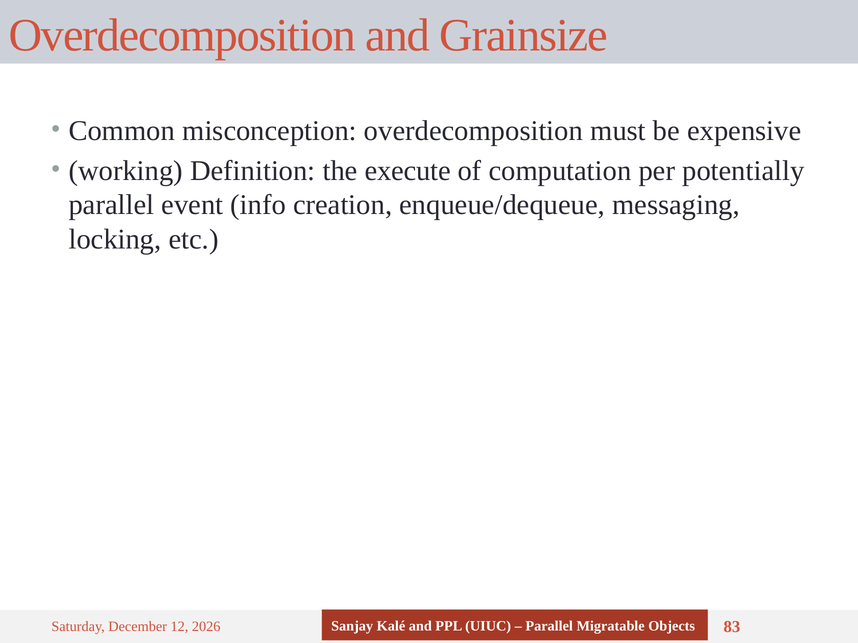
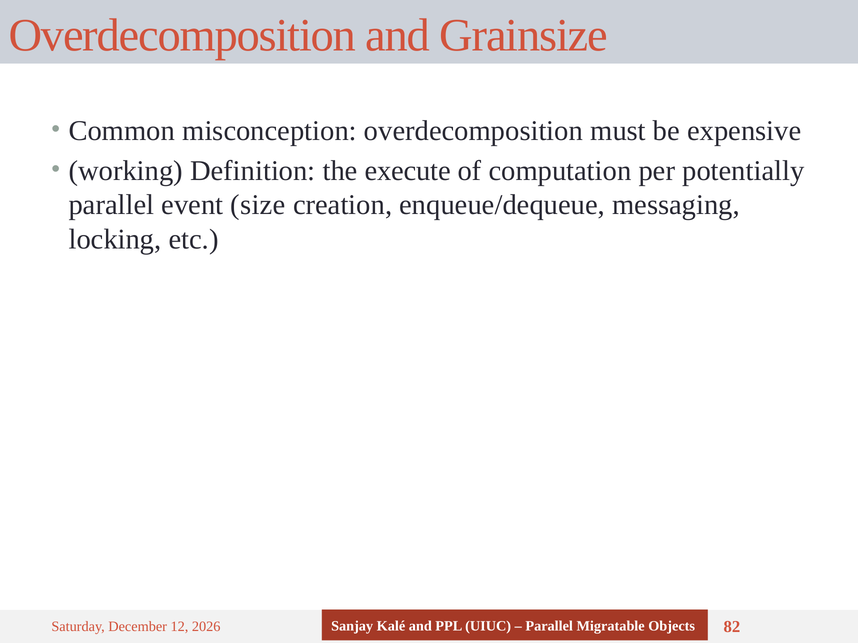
info: info -> size
83: 83 -> 82
